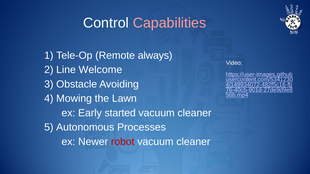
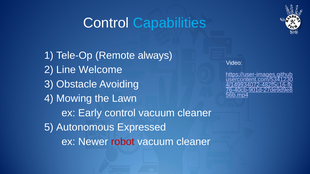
Capabilities colour: pink -> light blue
Early started: started -> control
Processes: Processes -> Expressed
